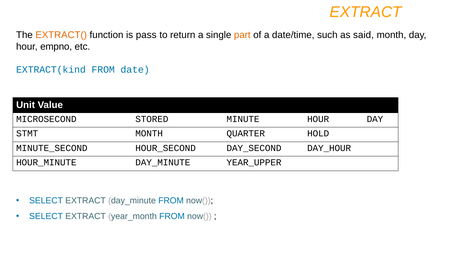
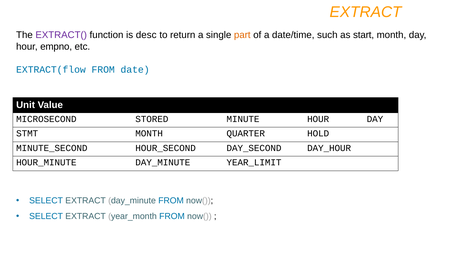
EXTRACT( colour: orange -> purple
pass: pass -> desc
said: said -> start
EXTRACT(kind: EXTRACT(kind -> EXTRACT(flow
YEAR_UPPER: YEAR_UPPER -> YEAR_LIMIT
